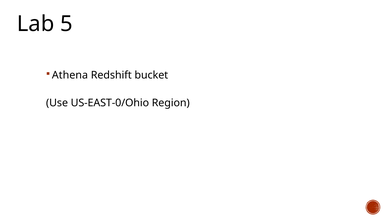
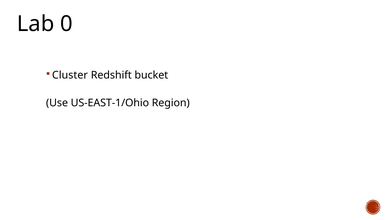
5: 5 -> 0
Athena: Athena -> Cluster
US-EAST-0/Ohio: US-EAST-0/Ohio -> US-EAST-1/Ohio
